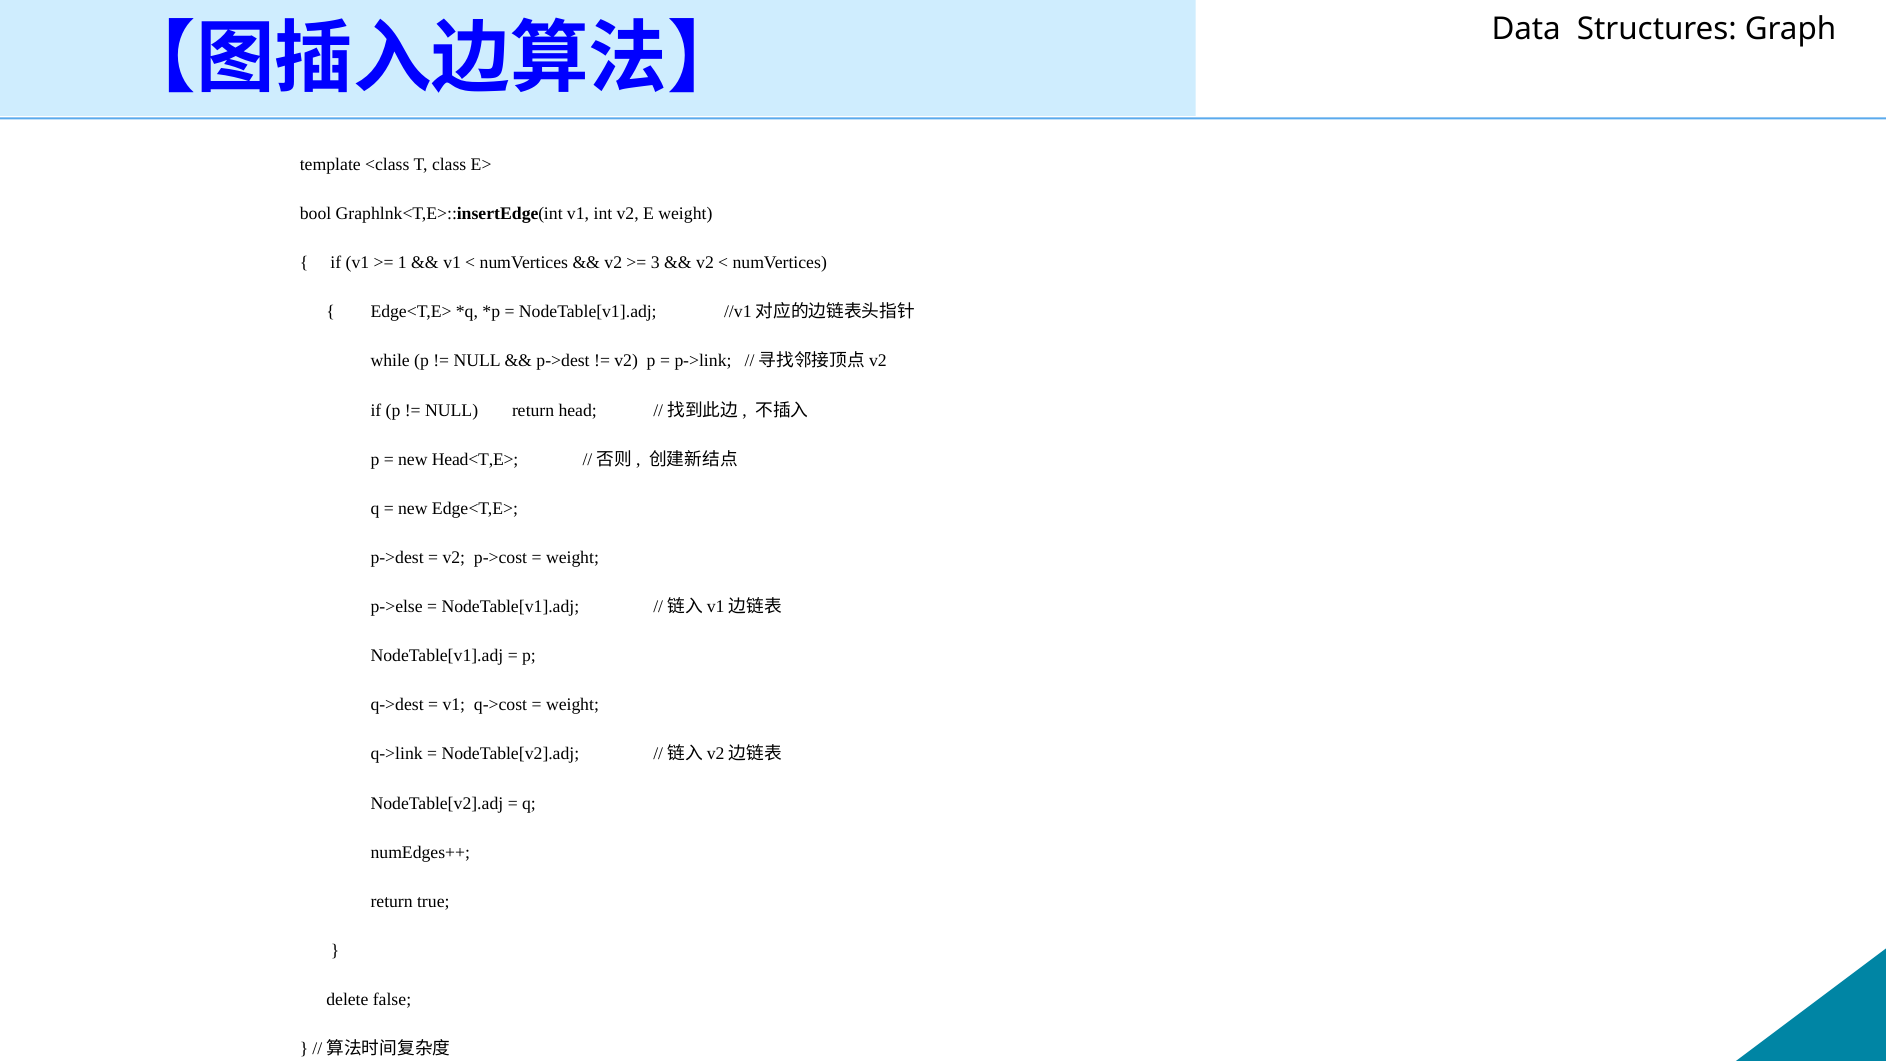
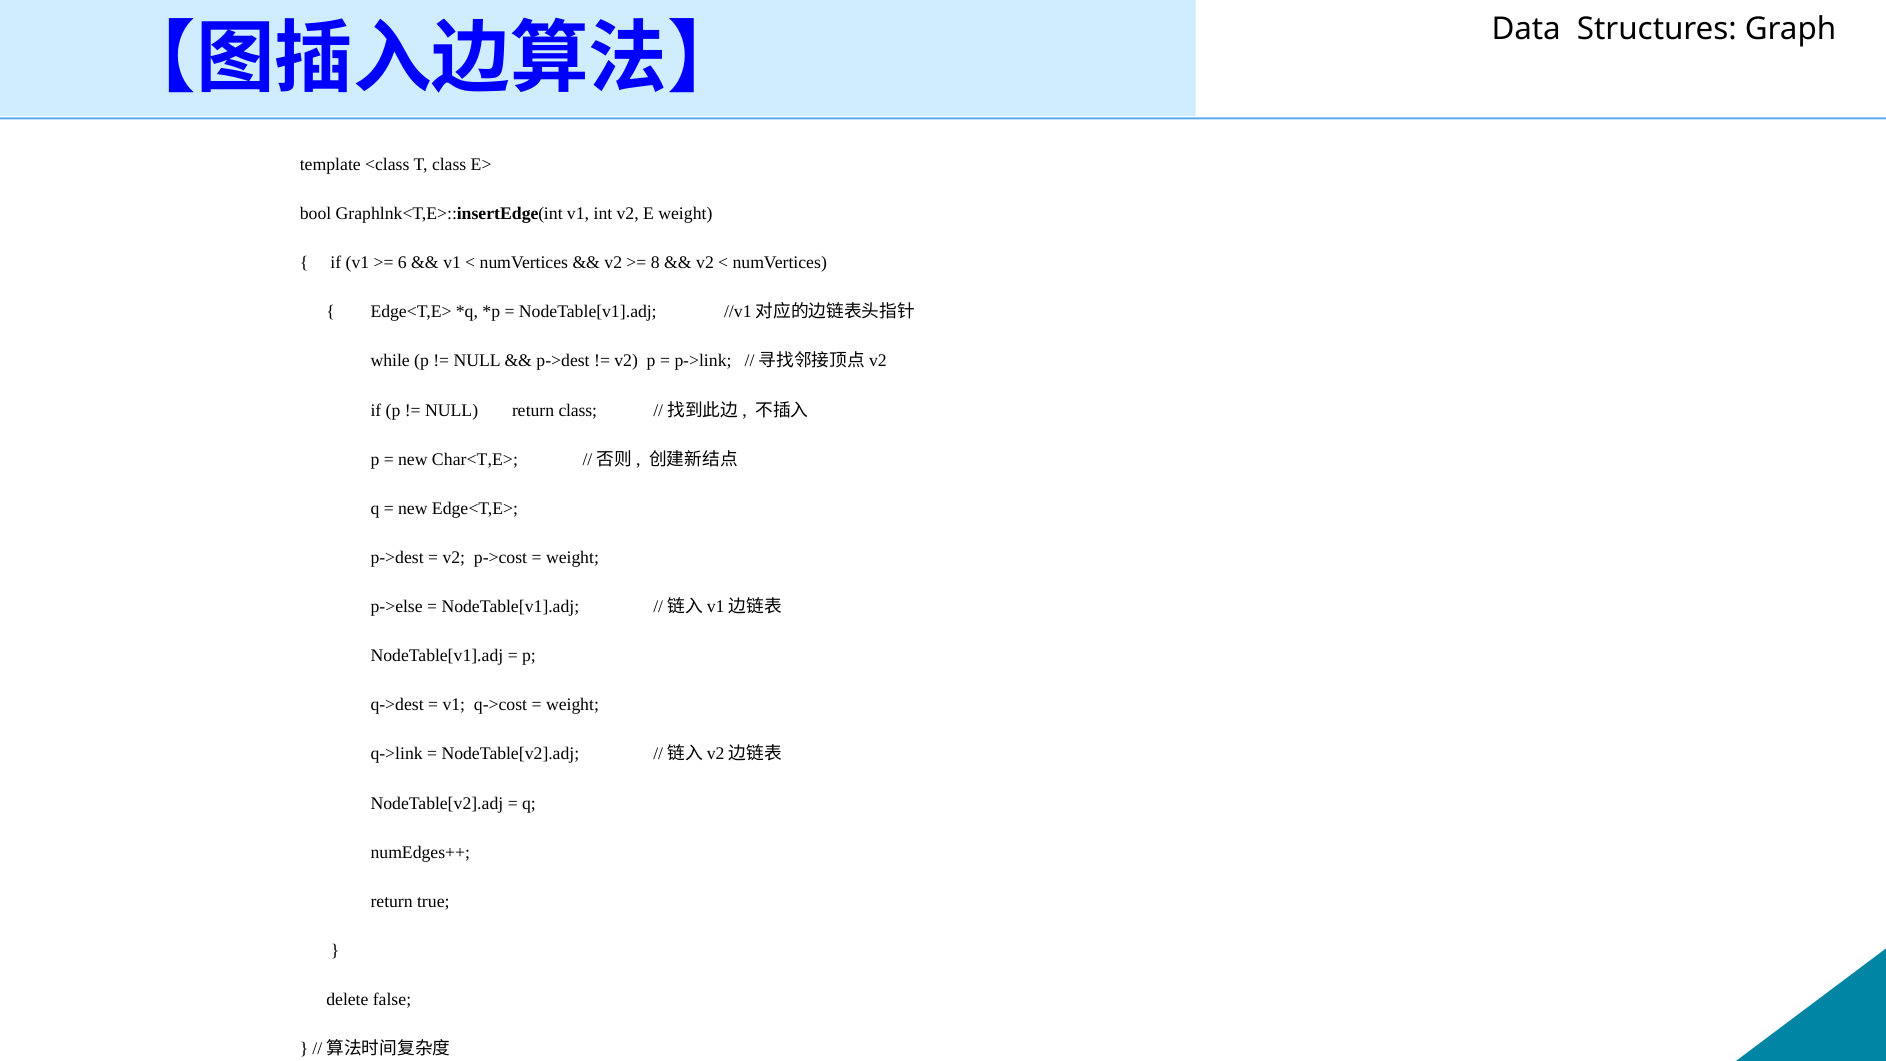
1: 1 -> 6
3: 3 -> 8
return head: head -> class
Head<T,E>: Head<T,E> -> Char<T,E>
